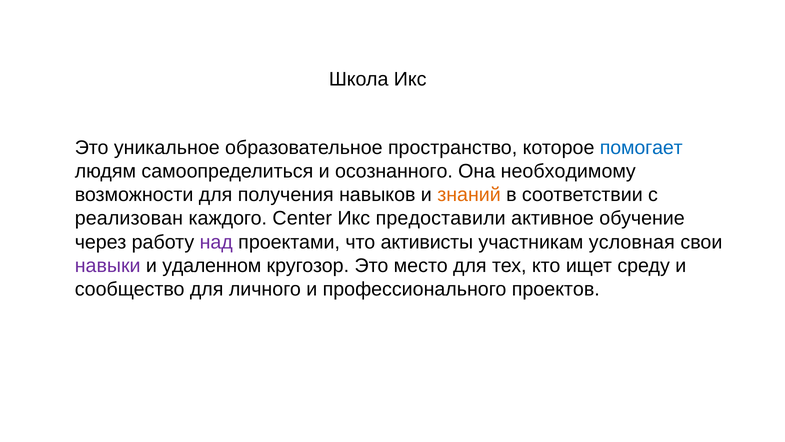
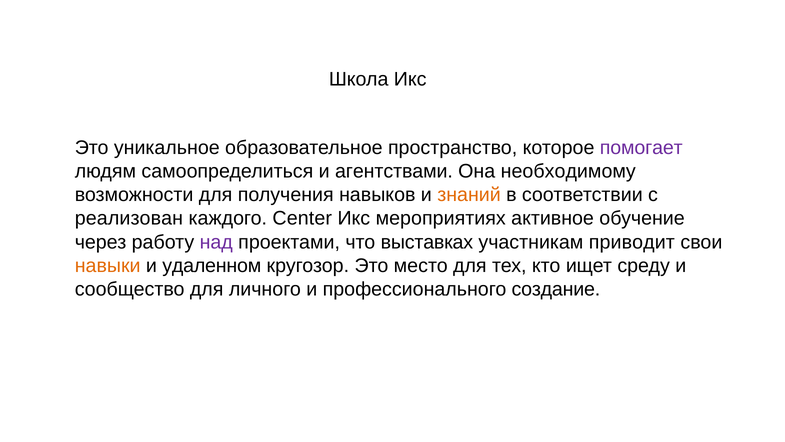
помогает colour: blue -> purple
осознанного: осознанного -> агентствами
предоставили: предоставили -> мероприятиях
активисты: активисты -> выставках
условная: условная -> приводит
навыки colour: purple -> orange
проектов: проектов -> создание
